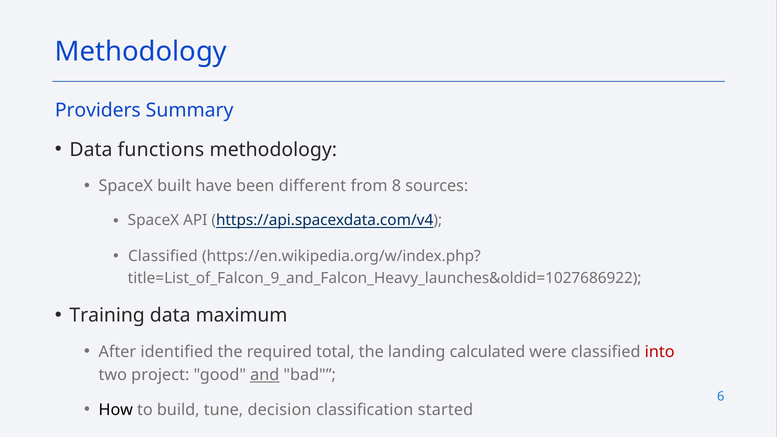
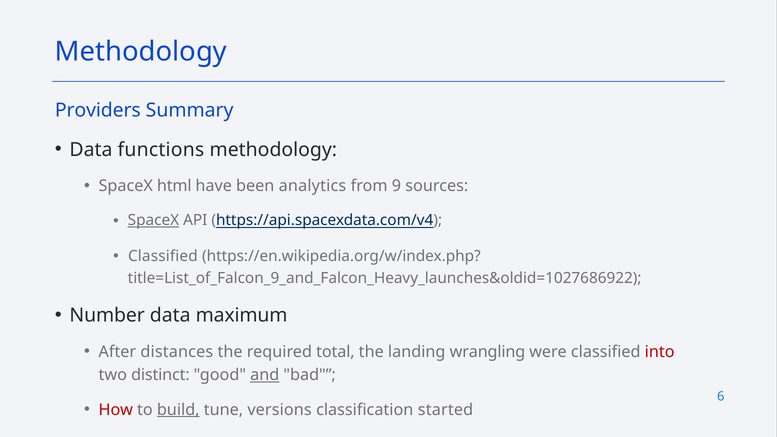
built: built -> html
different: different -> analytics
8: 8 -> 9
SpaceX at (153, 220) underline: none -> present
Training: Training -> Number
identified: identified -> distances
calculated: calculated -> wrangling
project: project -> distinct
How colour: black -> red
build underline: none -> present
decision: decision -> versions
